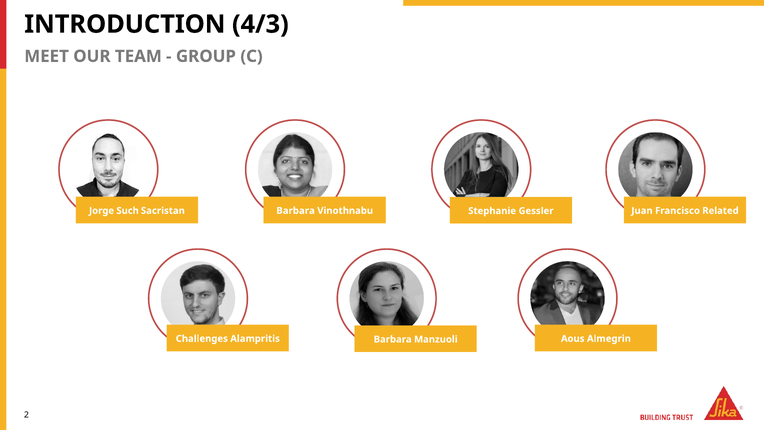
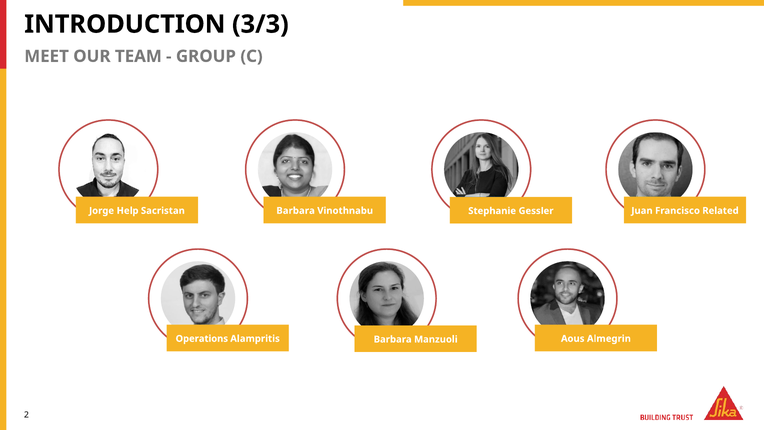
4/3: 4/3 -> 3/3
Such: Such -> Help
Challenges: Challenges -> Operations
